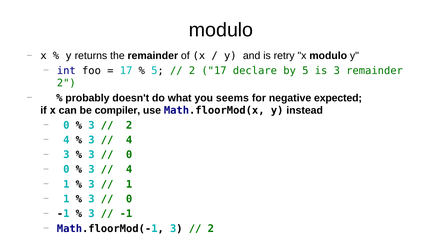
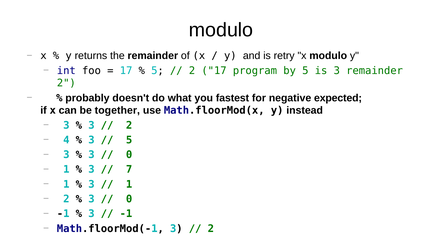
declare: declare -> program
seems: seems -> fastest
compiler: compiler -> together
0 at (66, 125): 0 -> 3
4 at (129, 140): 4 -> 5
0 at (66, 169): 0 -> 1
4 at (129, 169): 4 -> 7
1 at (66, 199): 1 -> 2
